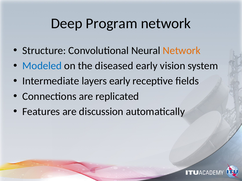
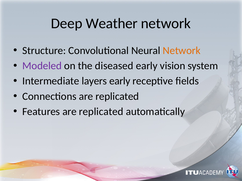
Program: Program -> Weather
Modeled colour: blue -> purple
Features are discussion: discussion -> replicated
